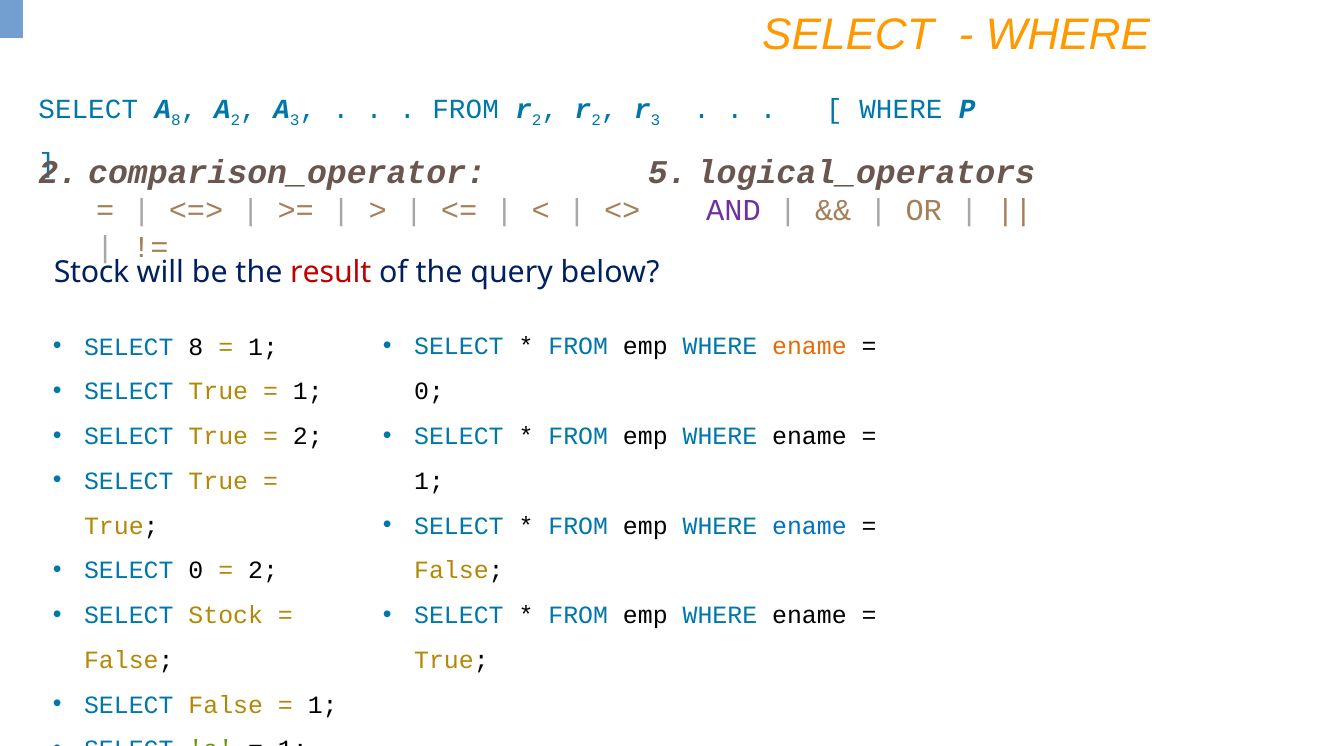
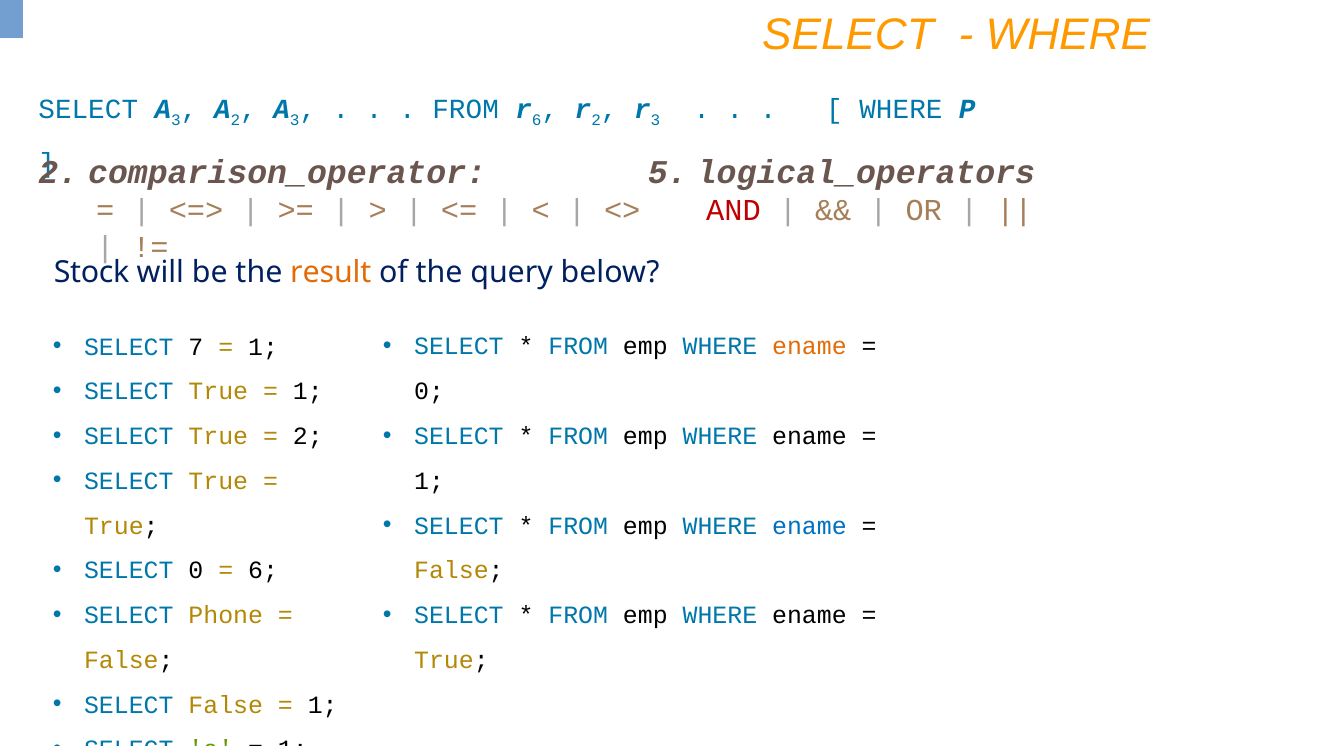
SELECT A 8: 8 -> 3
2 at (537, 120): 2 -> 6
AND colour: purple -> red
result colour: red -> orange
SELECT 8: 8 -> 7
2 at (263, 571): 2 -> 6
SELECT Stock: Stock -> Phone
